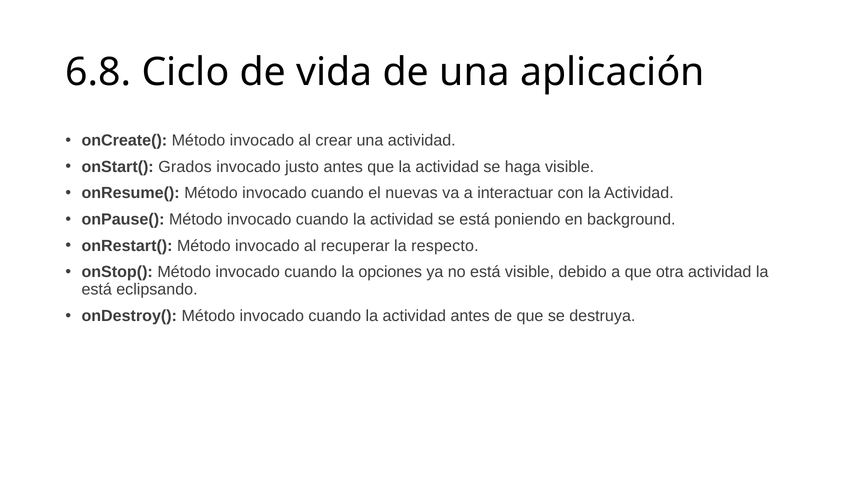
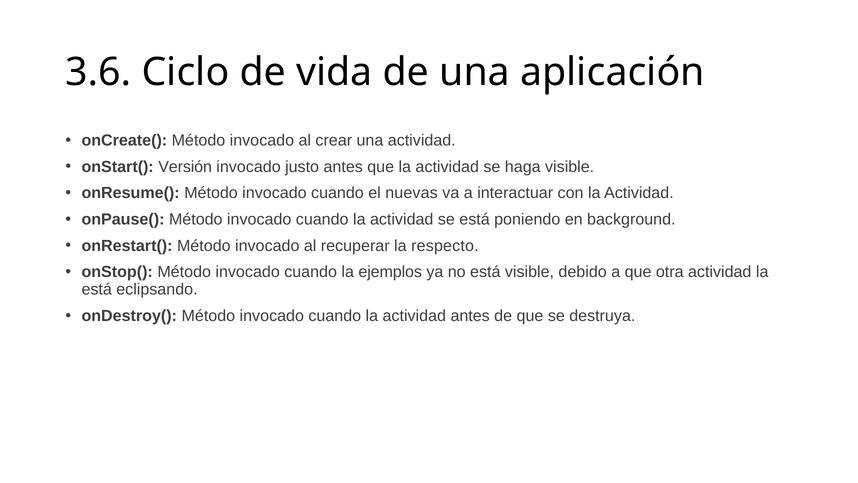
6.8: 6.8 -> 3.6
Grados: Grados -> Versión
opciones: opciones -> ejemplos
